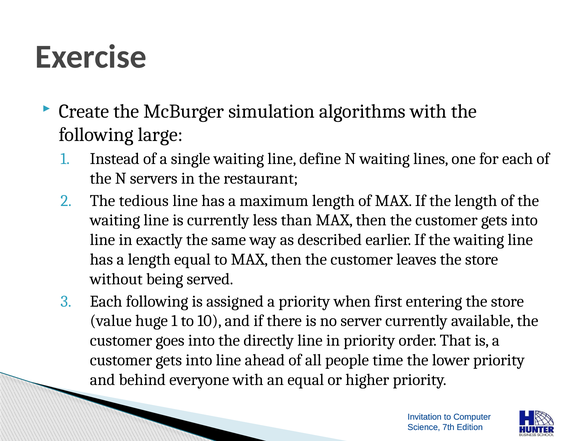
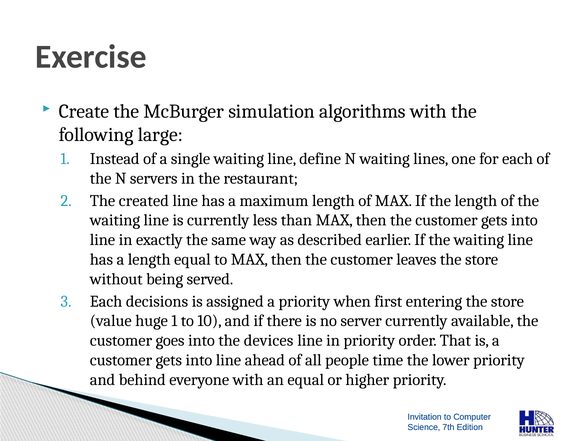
tedious: tedious -> created
Each following: following -> decisions
directly: directly -> devices
